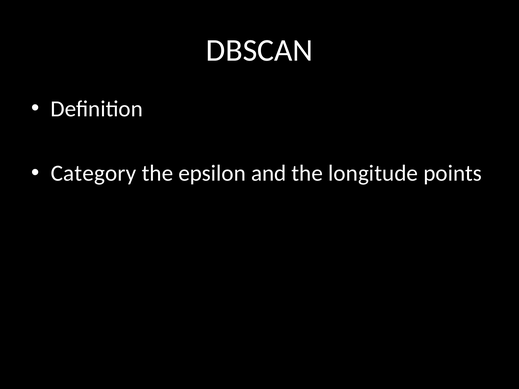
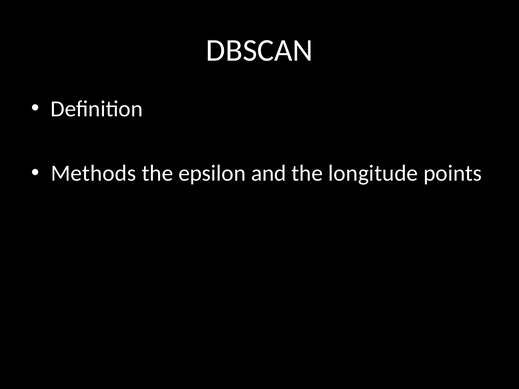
Category: Category -> Methods
